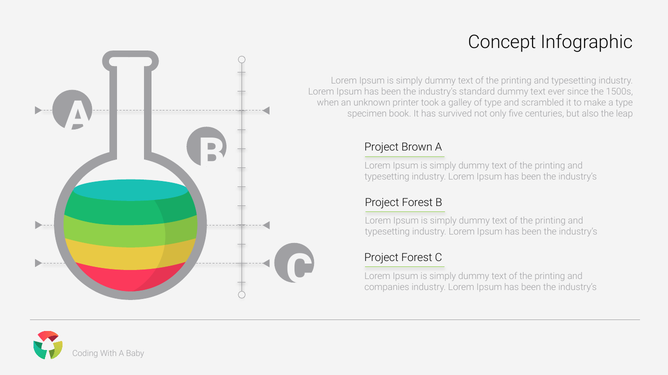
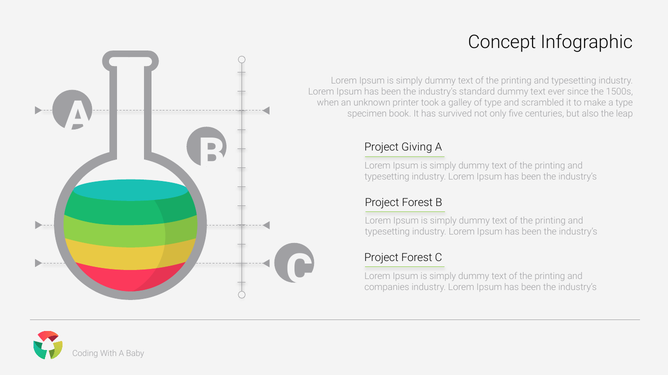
Brown: Brown -> Giving
